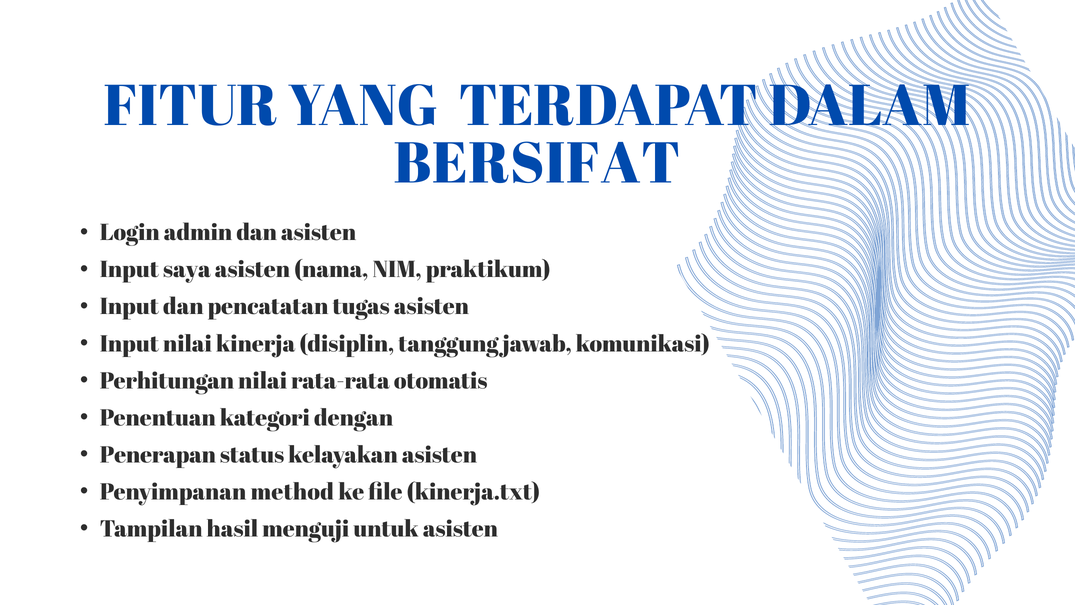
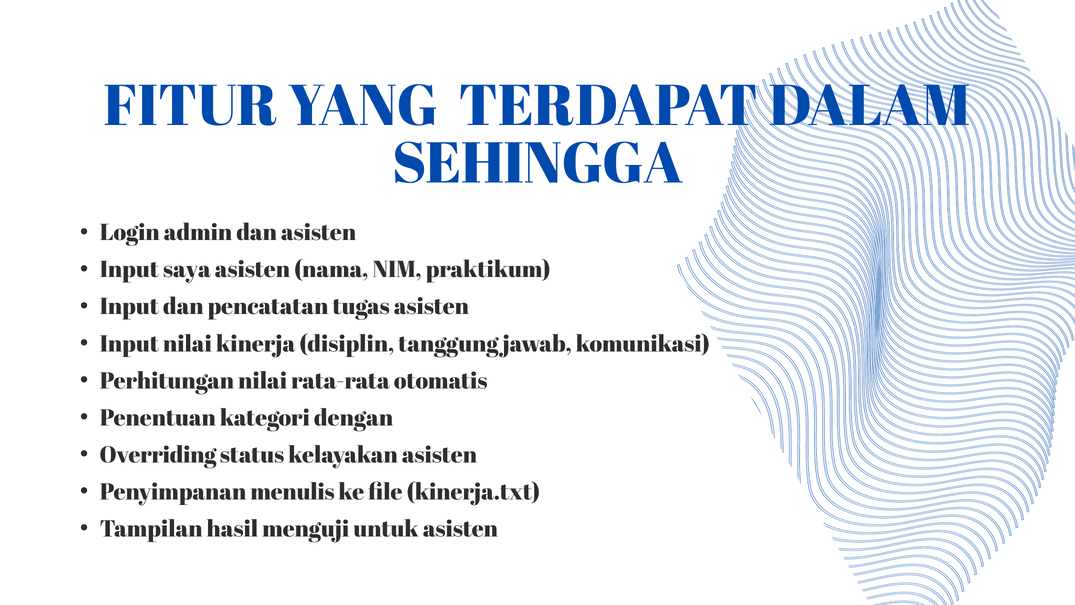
BERSIFAT: BERSIFAT -> SEHINGGA
Penerapan: Penerapan -> Overriding
method: method -> menulis
